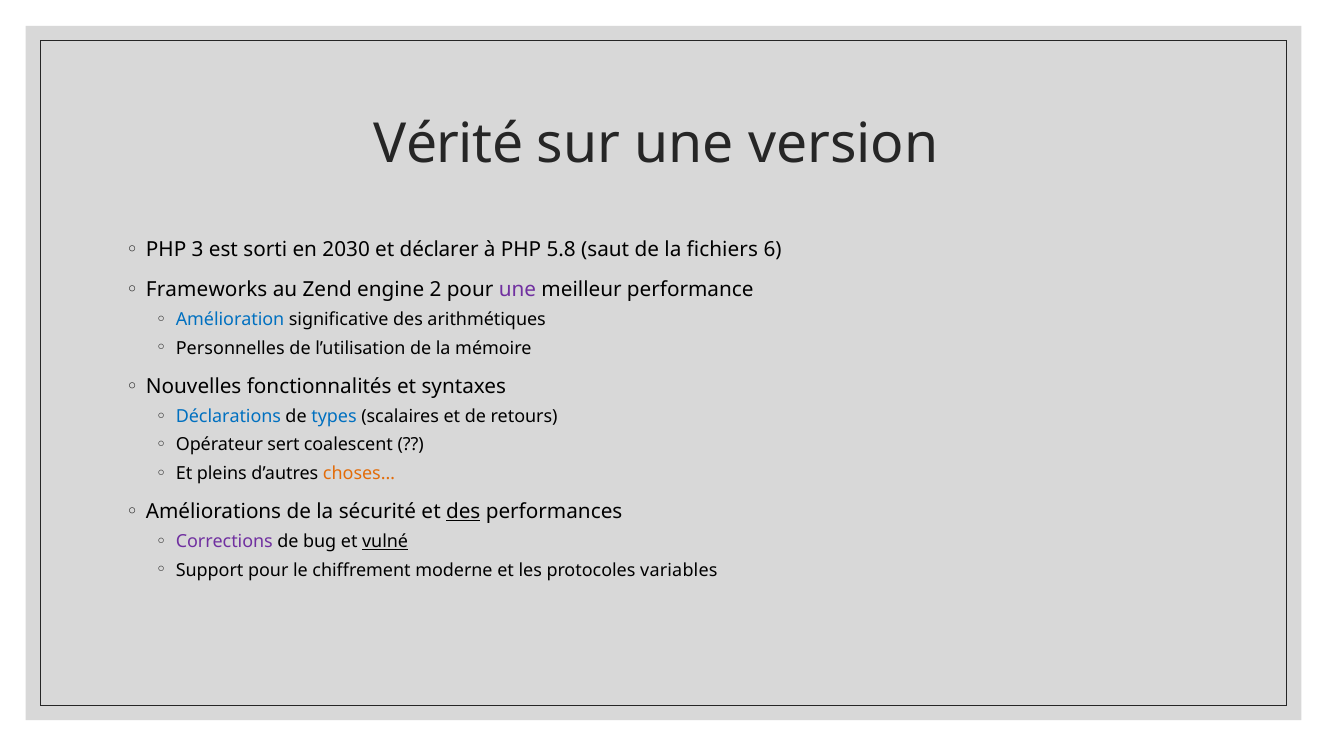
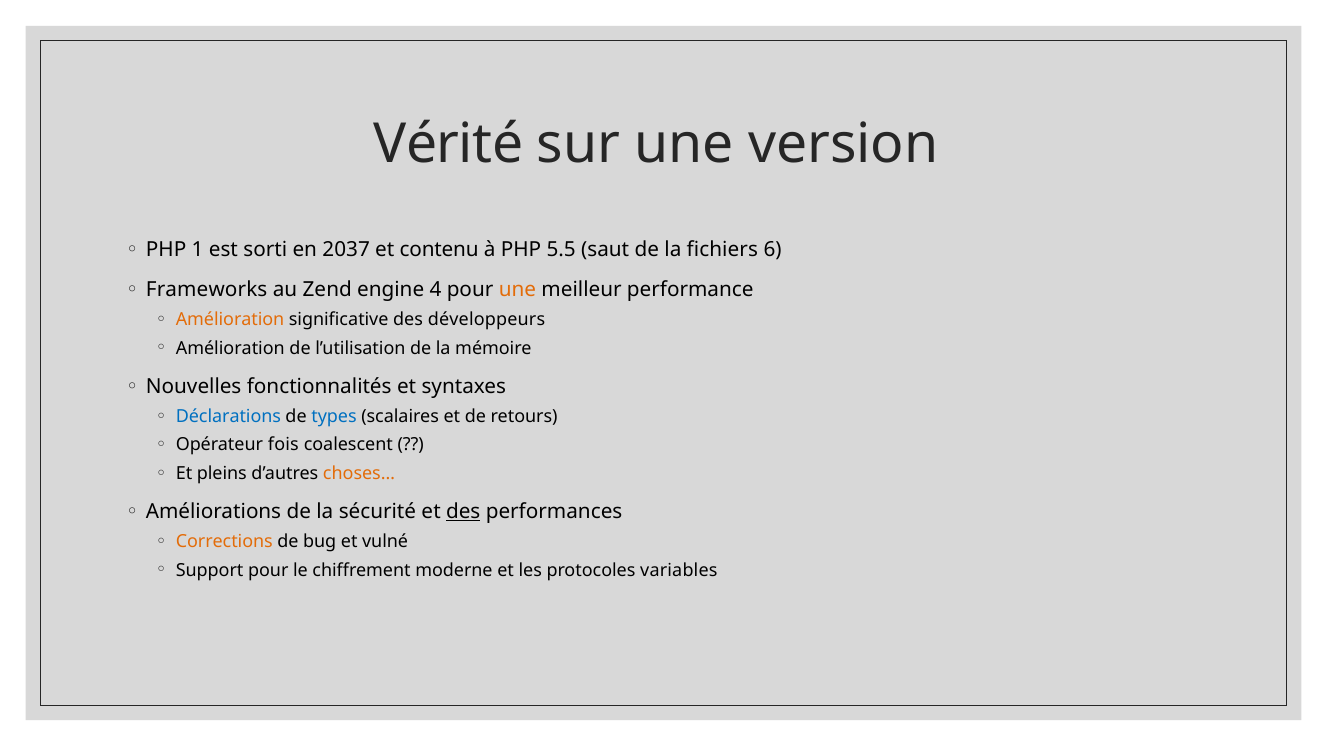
3: 3 -> 1
2030: 2030 -> 2037
déclarer: déclarer -> contenu
5.8: 5.8 -> 5.5
2: 2 -> 4
une at (517, 290) colour: purple -> orange
Amélioration at (230, 320) colour: blue -> orange
arithmétiques: arithmétiques -> développeurs
Personnelles at (230, 348): Personnelles -> Amélioration
sert: sert -> fois
Corrections colour: purple -> orange
vulné underline: present -> none
